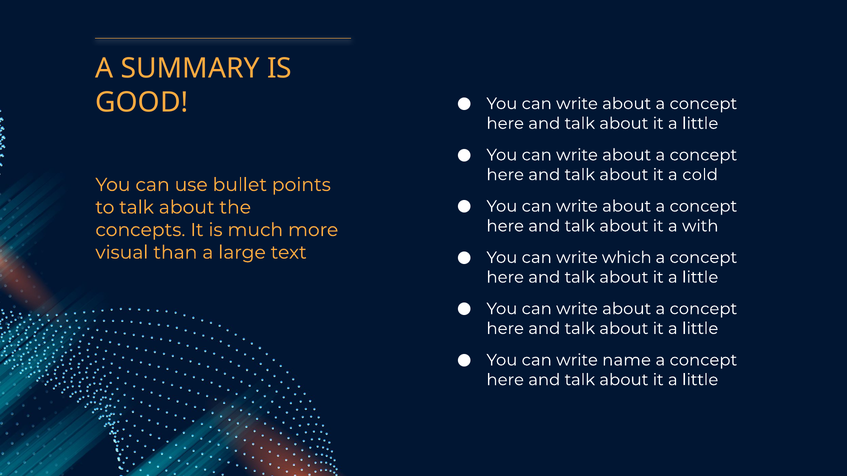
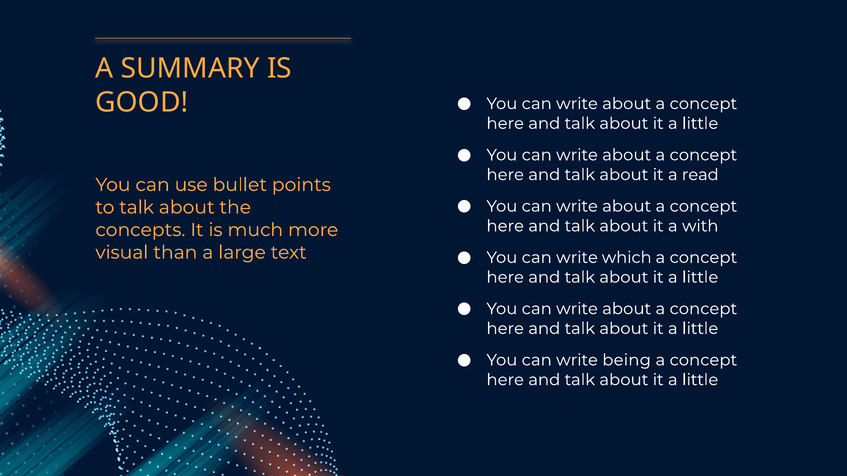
cold: cold -> read
name: name -> being
